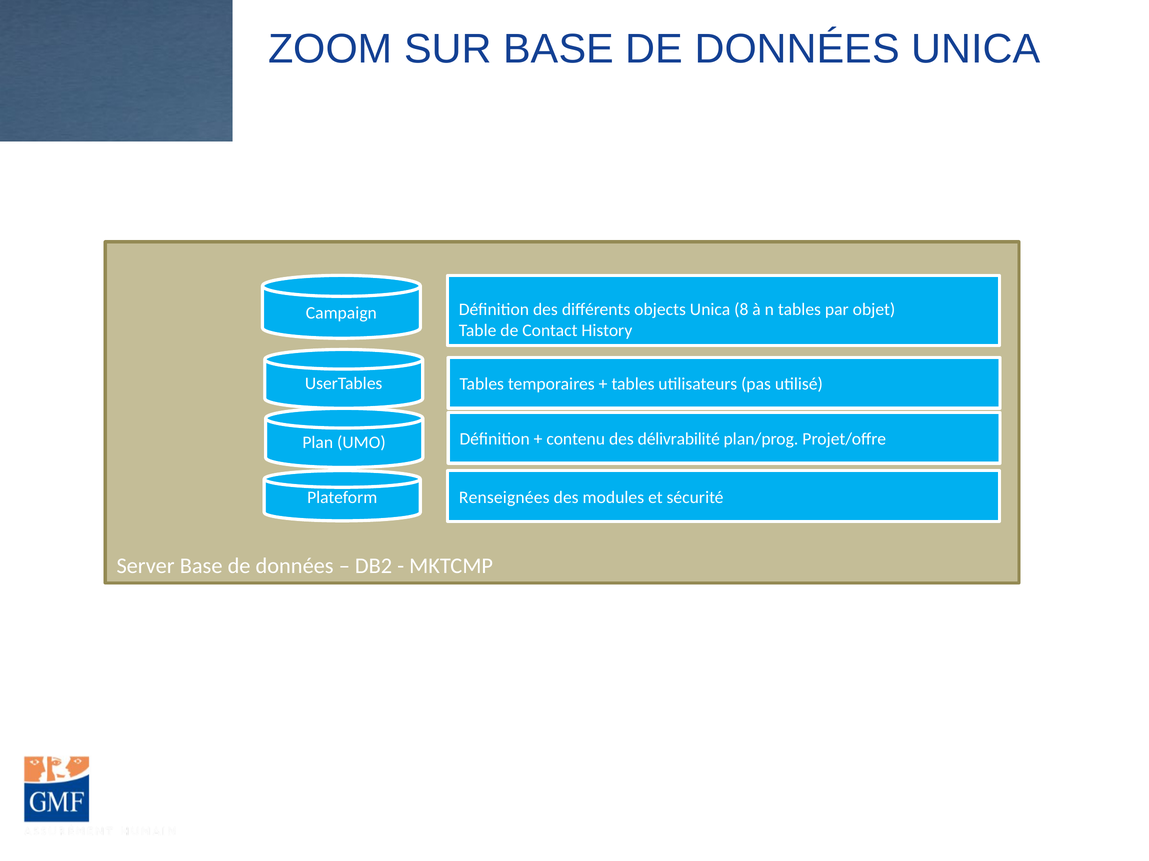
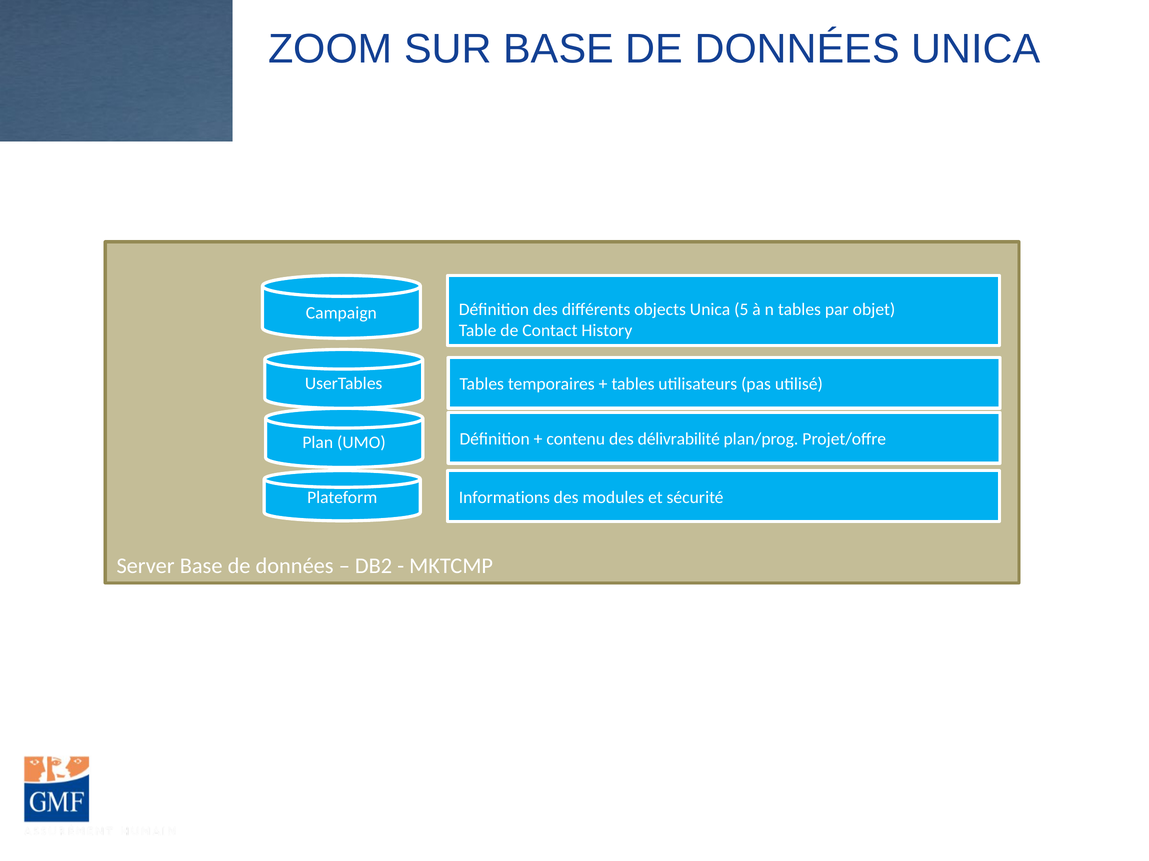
8: 8 -> 5
Renseignées: Renseignées -> Informations
